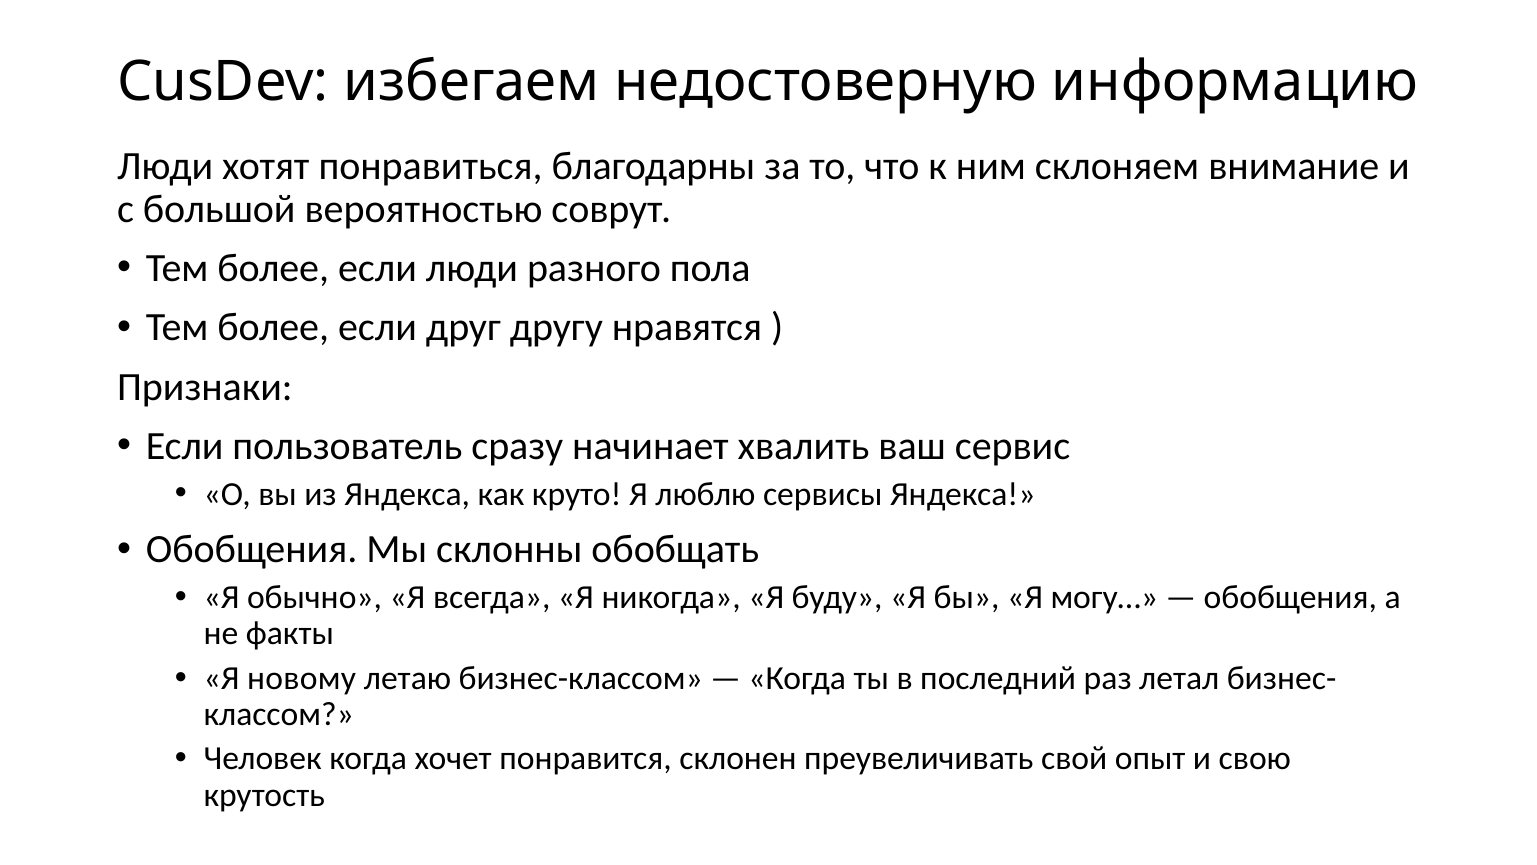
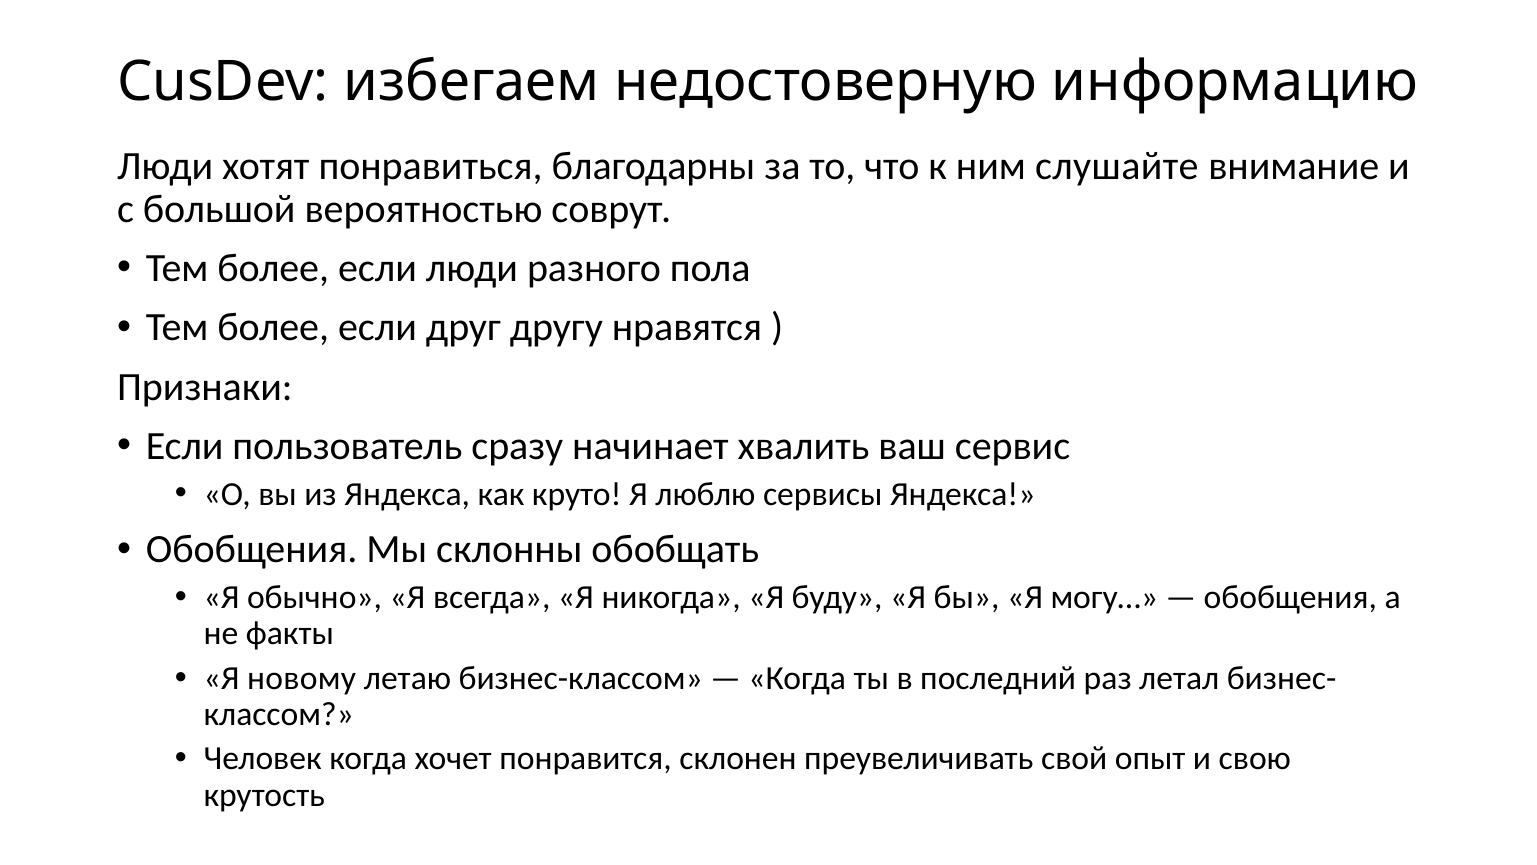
склоняем: склоняем -> слушайте
